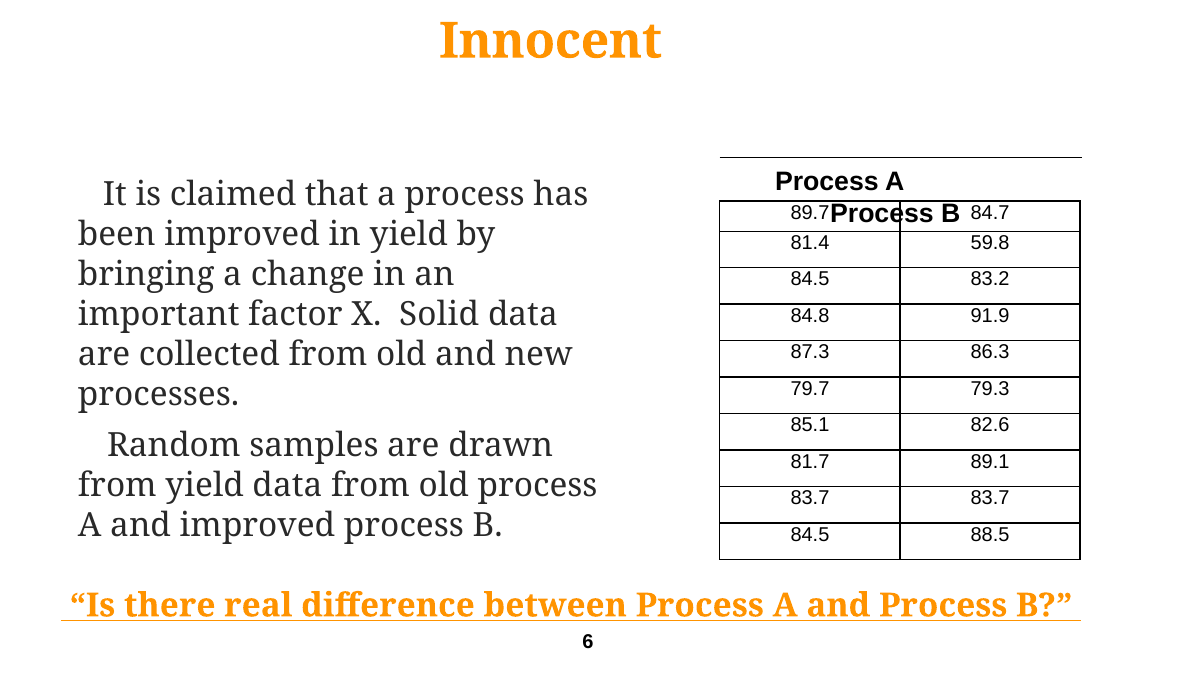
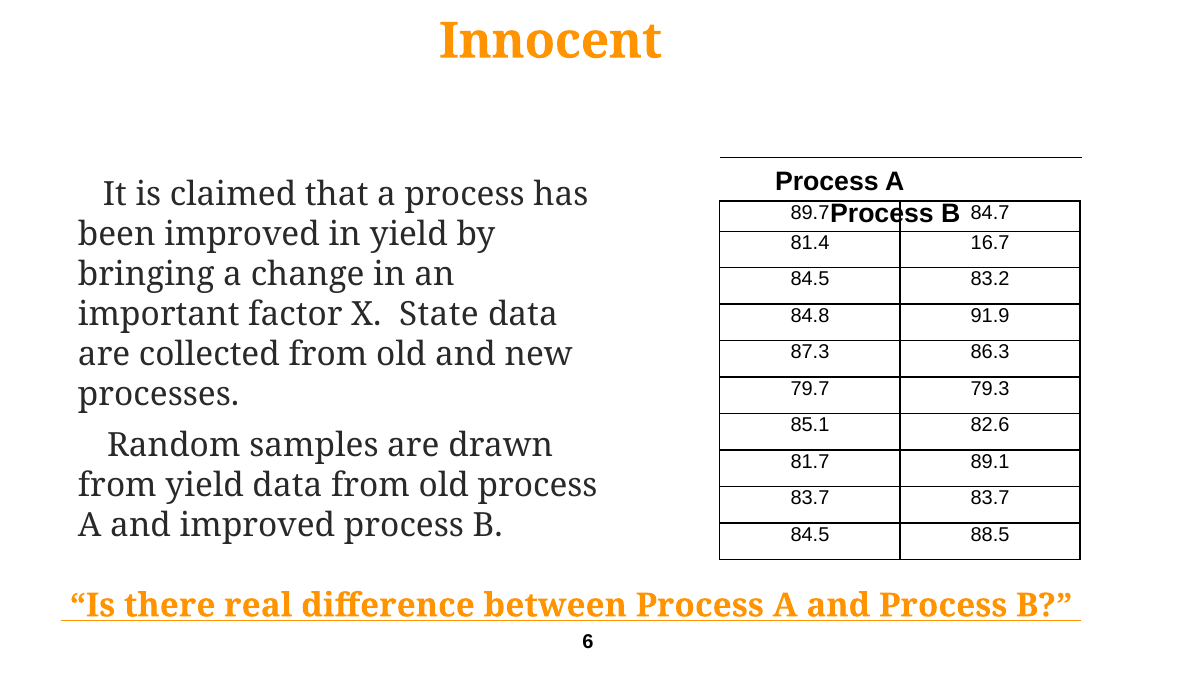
59.8: 59.8 -> 16.7
Solid: Solid -> State
